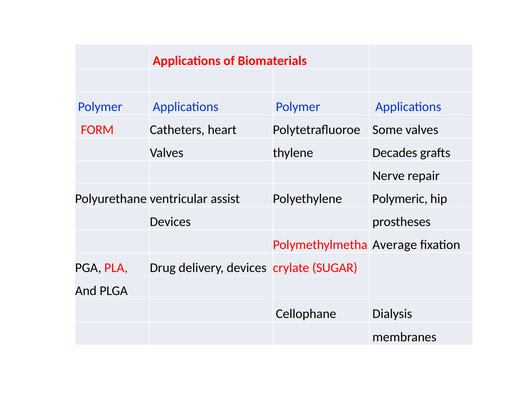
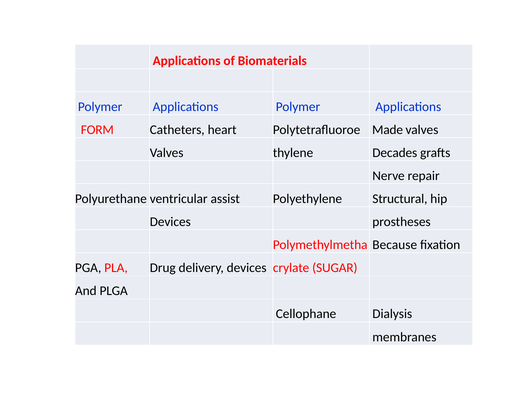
Some: Some -> Made
Polymeric: Polymeric -> Structural
Average: Average -> Because
